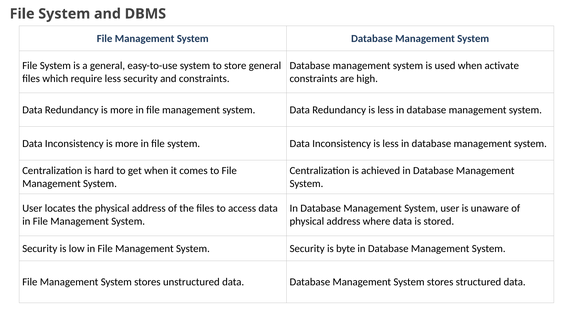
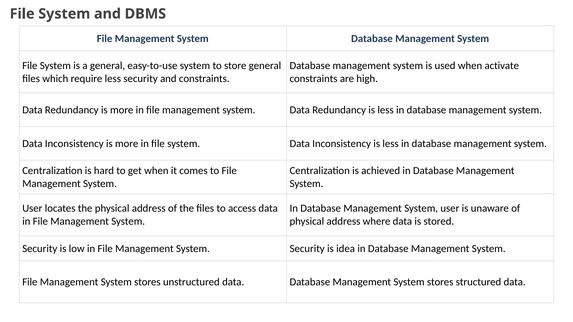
byte: byte -> idea
